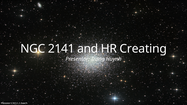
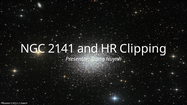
Creating: Creating -> Clipping
